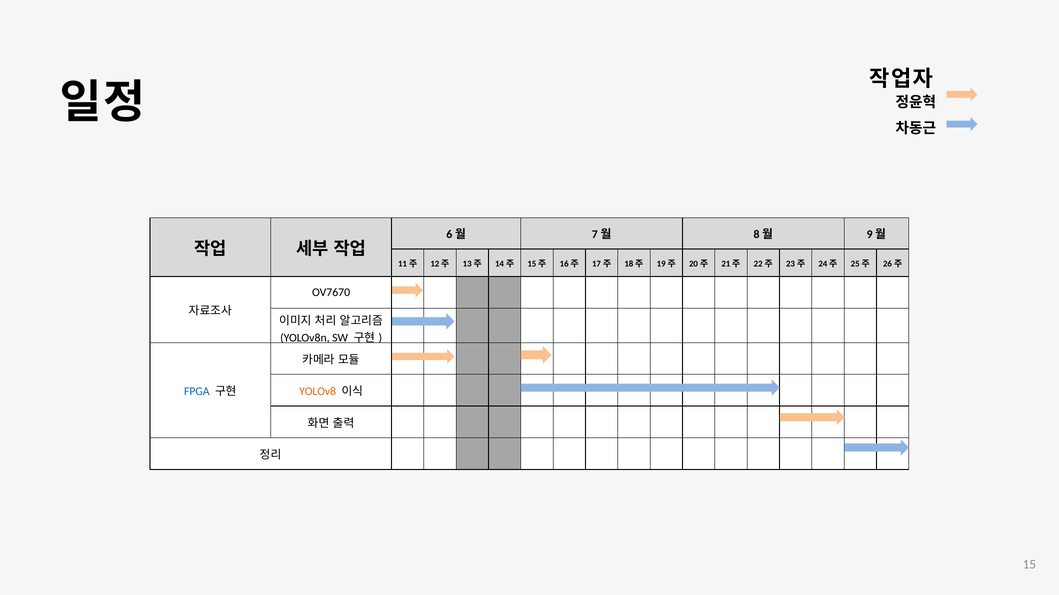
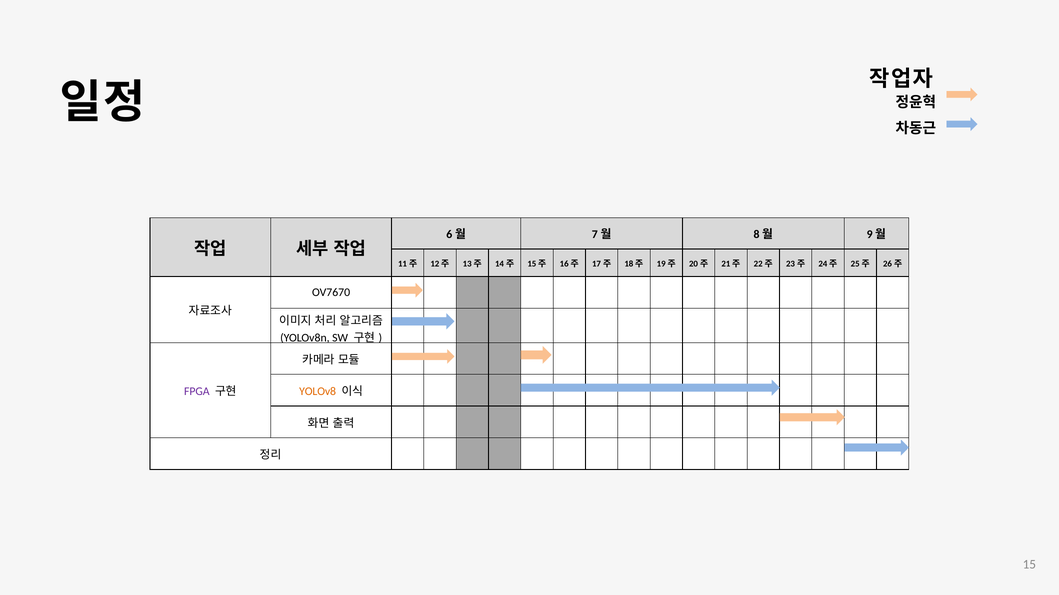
FPGA colour: blue -> purple
